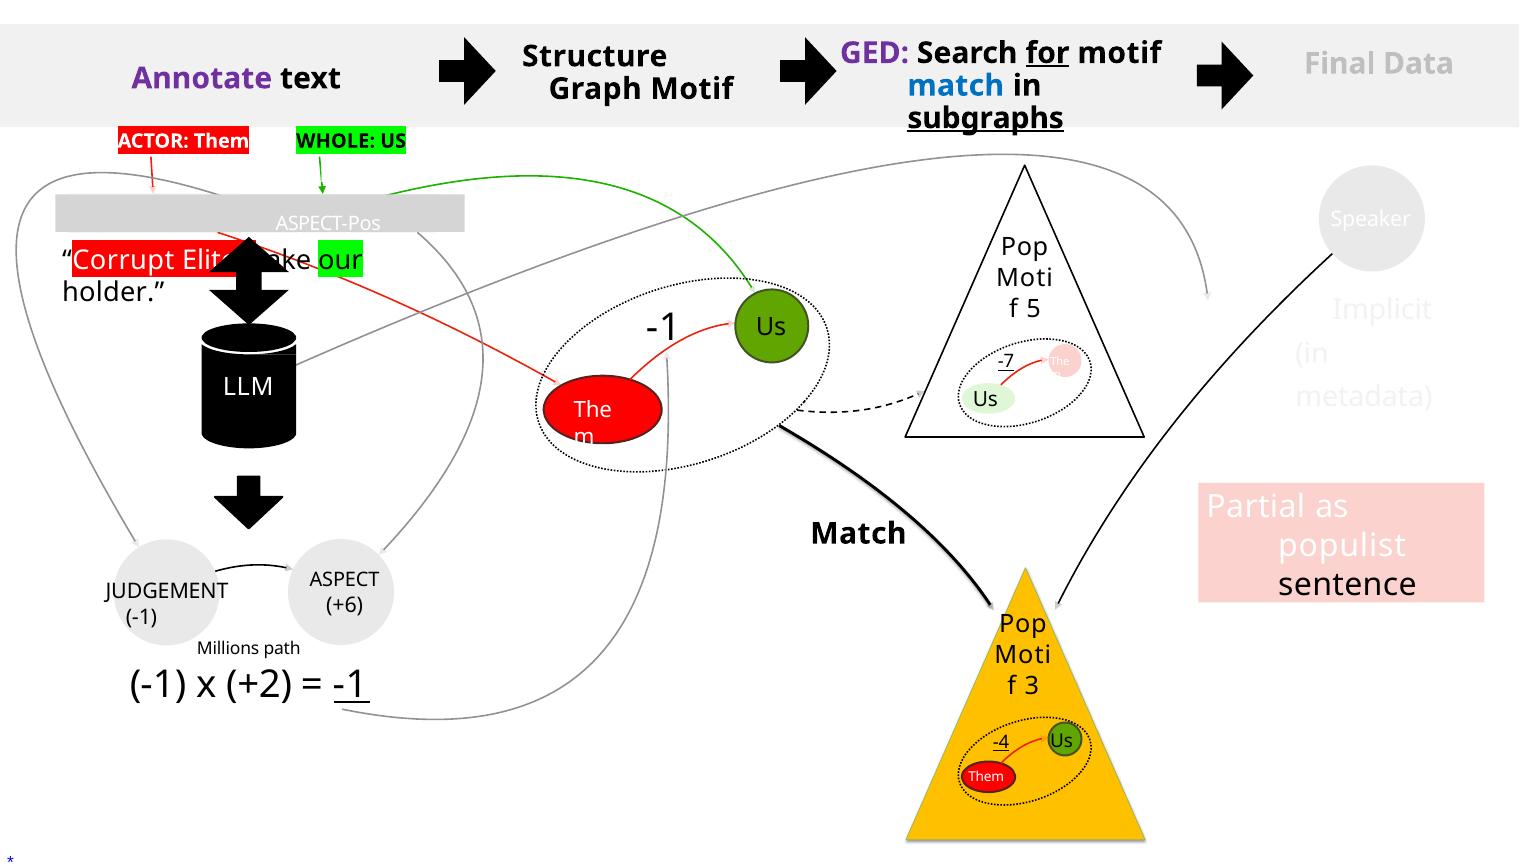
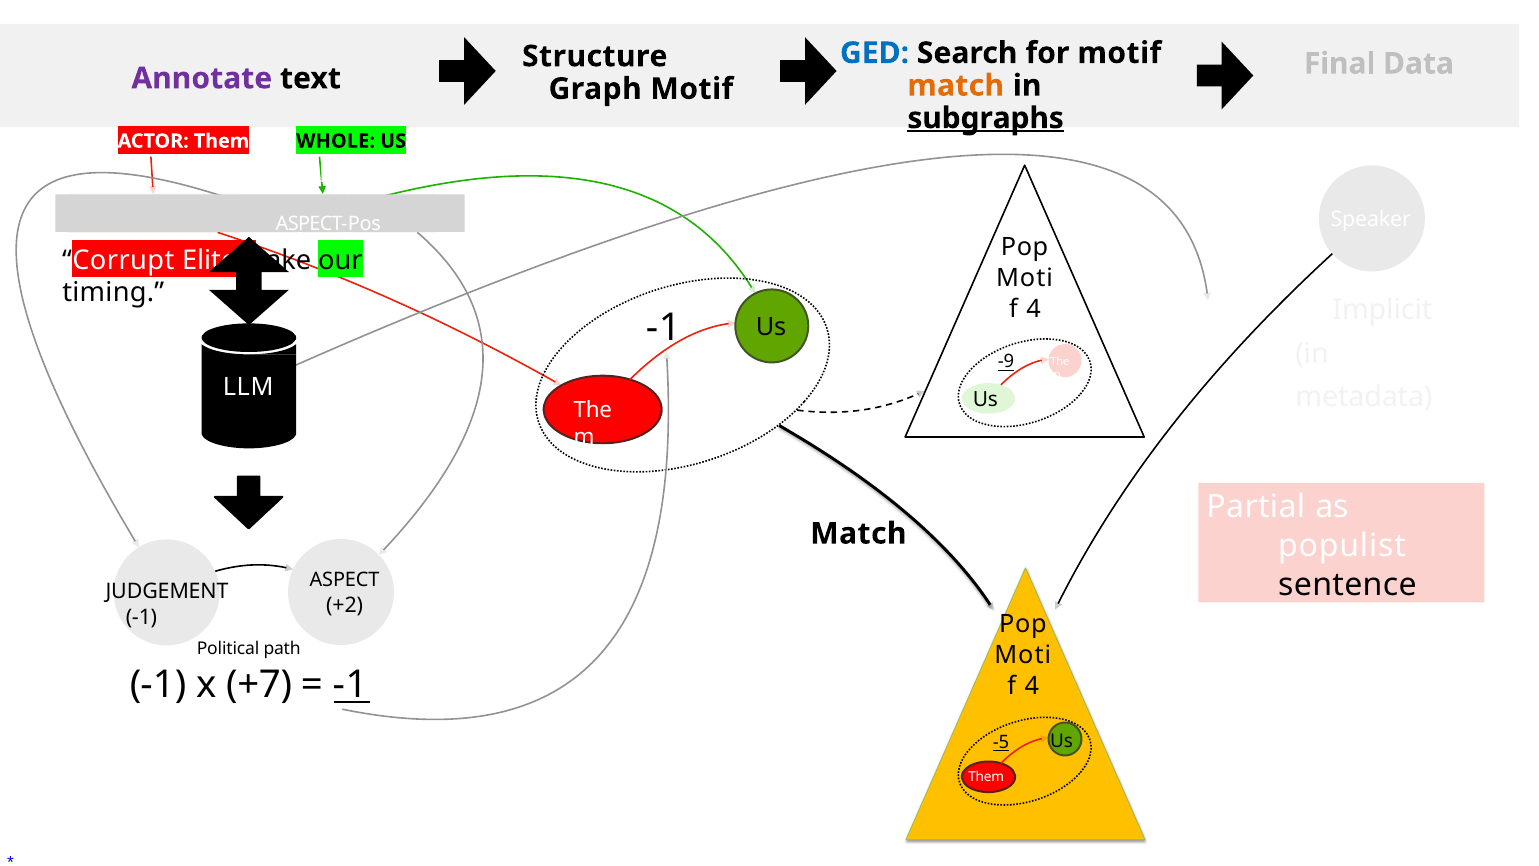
GED colour: purple -> blue
for underline: present -> none
match at (956, 86) colour: blue -> orange
holder: holder -> timing
5 at (1034, 309): 5 -> 4
-7: -7 -> -9
+6: +6 -> +2
Millions: Millions -> Political
+2: +2 -> +7
3 at (1032, 686): 3 -> 4
-4: -4 -> -5
